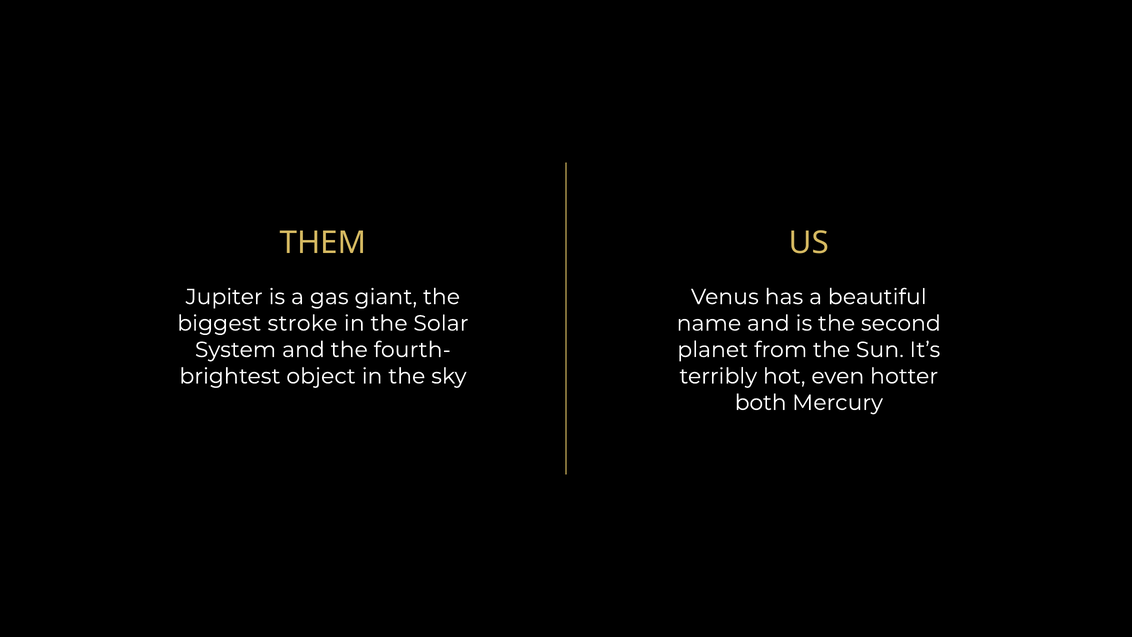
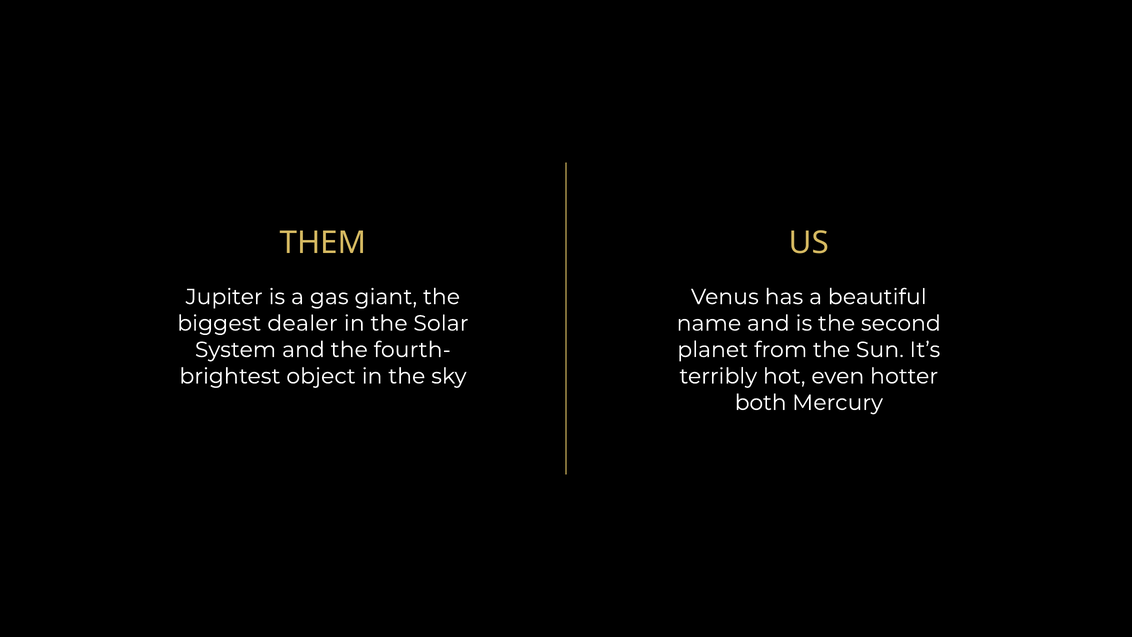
stroke: stroke -> dealer
